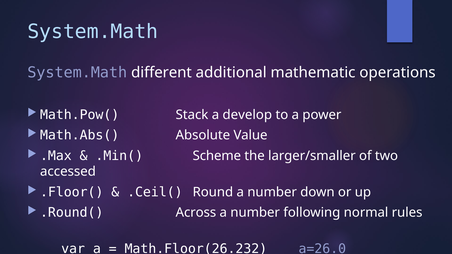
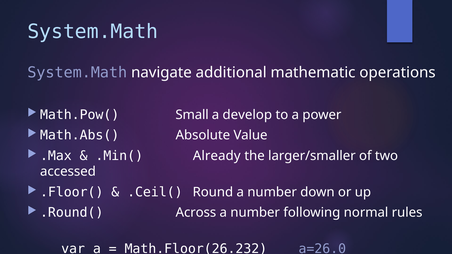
different: different -> navigate
Stack: Stack -> Small
Scheme: Scheme -> Already
